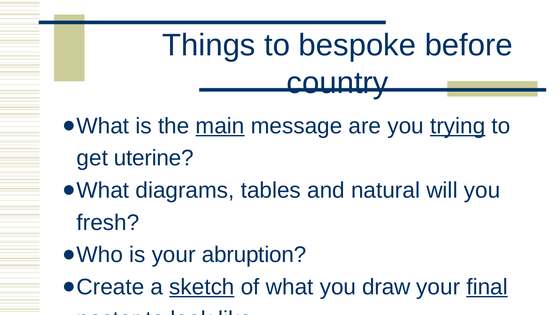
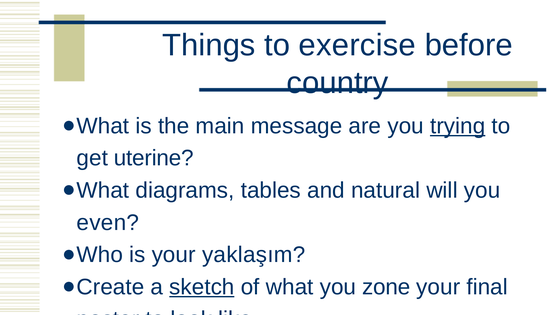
bespoke: bespoke -> exercise
main underline: present -> none
fresh: fresh -> even
abruption: abruption -> yaklaşım
draw: draw -> zone
final underline: present -> none
